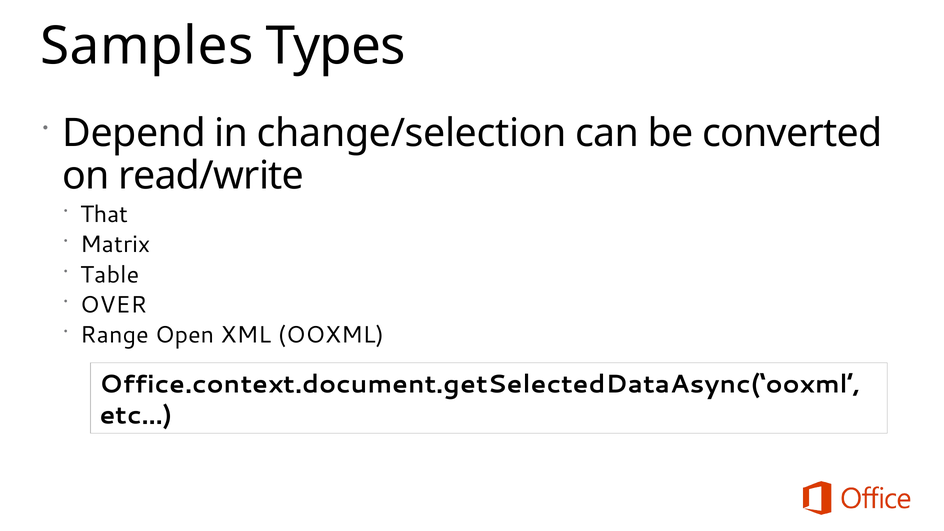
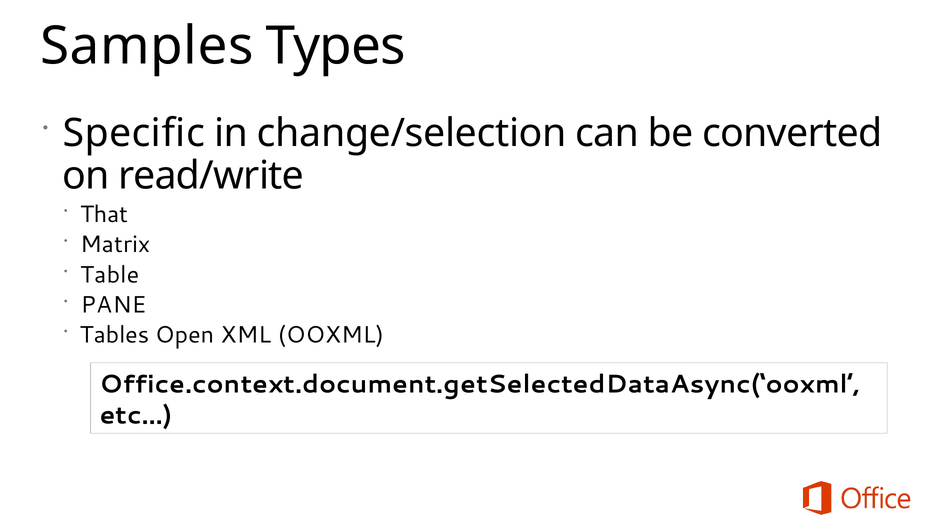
Depend: Depend -> Specific
OVER: OVER -> PANE
Range: Range -> Tables
